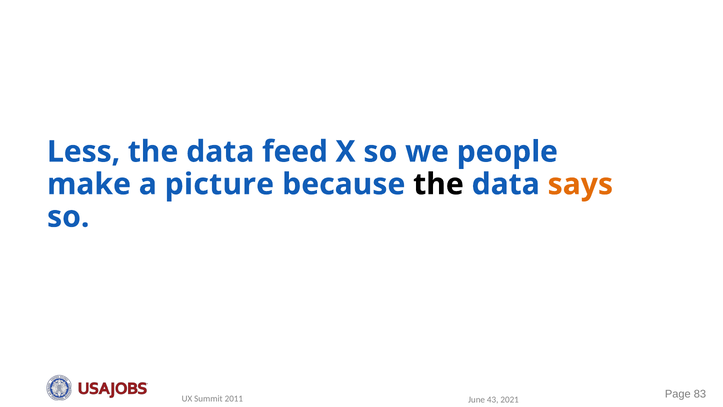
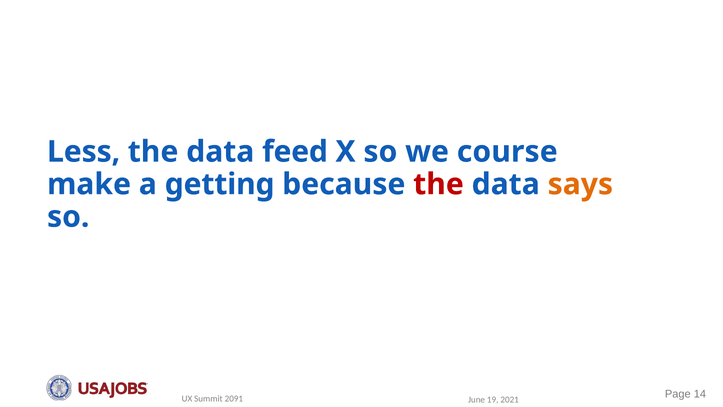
people: people -> course
picture: picture -> getting
the at (438, 184) colour: black -> red
83: 83 -> 14
2011: 2011 -> 2091
43: 43 -> 19
